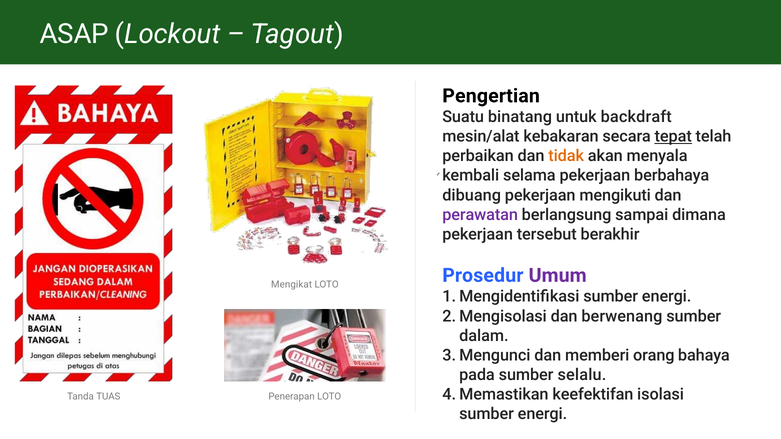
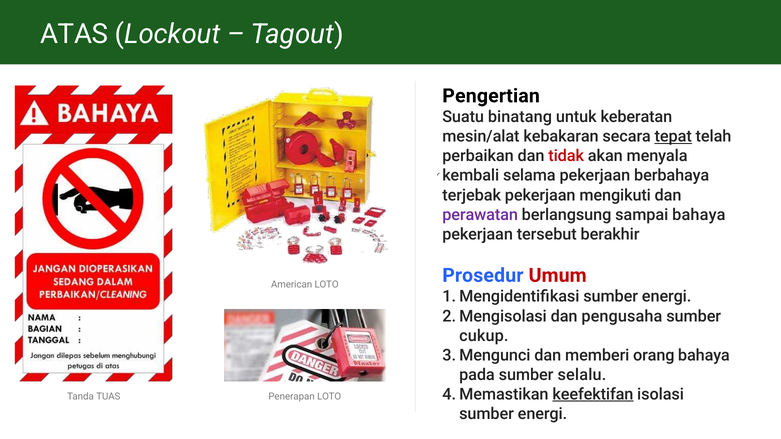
ASAP: ASAP -> ATAS
backdraft: backdraft -> keberatan
tidak colour: orange -> red
dibuang: dibuang -> terjebak
sampai dimana: dimana -> bahaya
Umum colour: purple -> red
Mengikat: Mengikat -> American
berwenang: berwenang -> pengusaha
dalam: dalam -> cukup
keefektifan underline: none -> present
